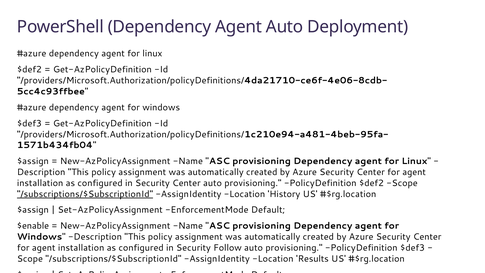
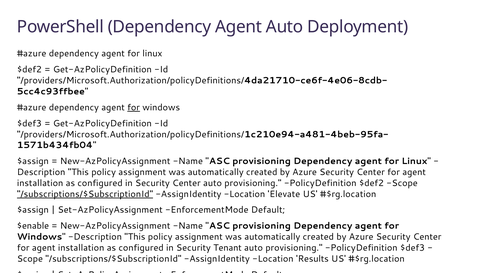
for at (134, 107) underline: none -> present
History: History -> Elevate
Follow: Follow -> Tenant
